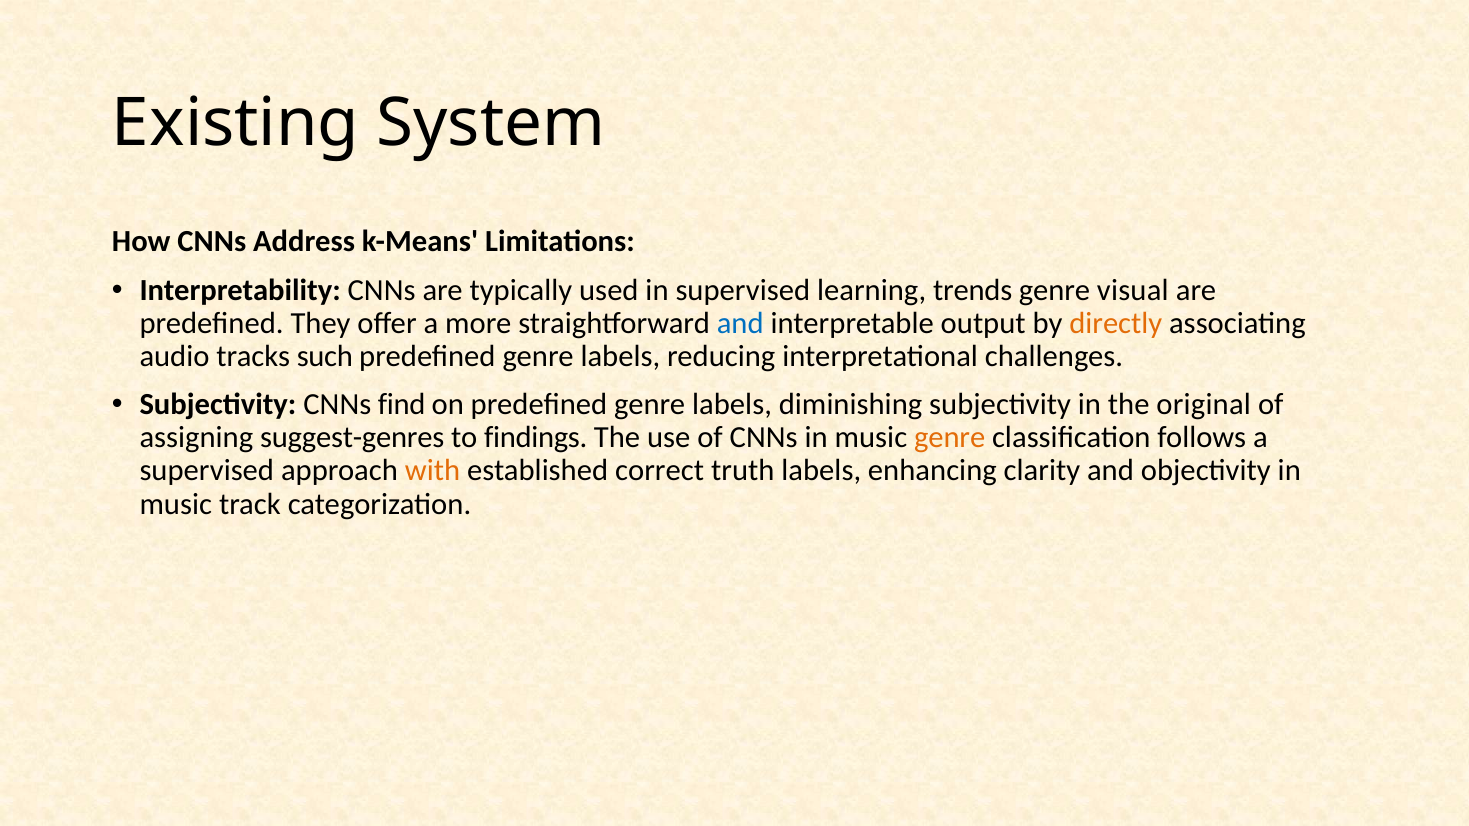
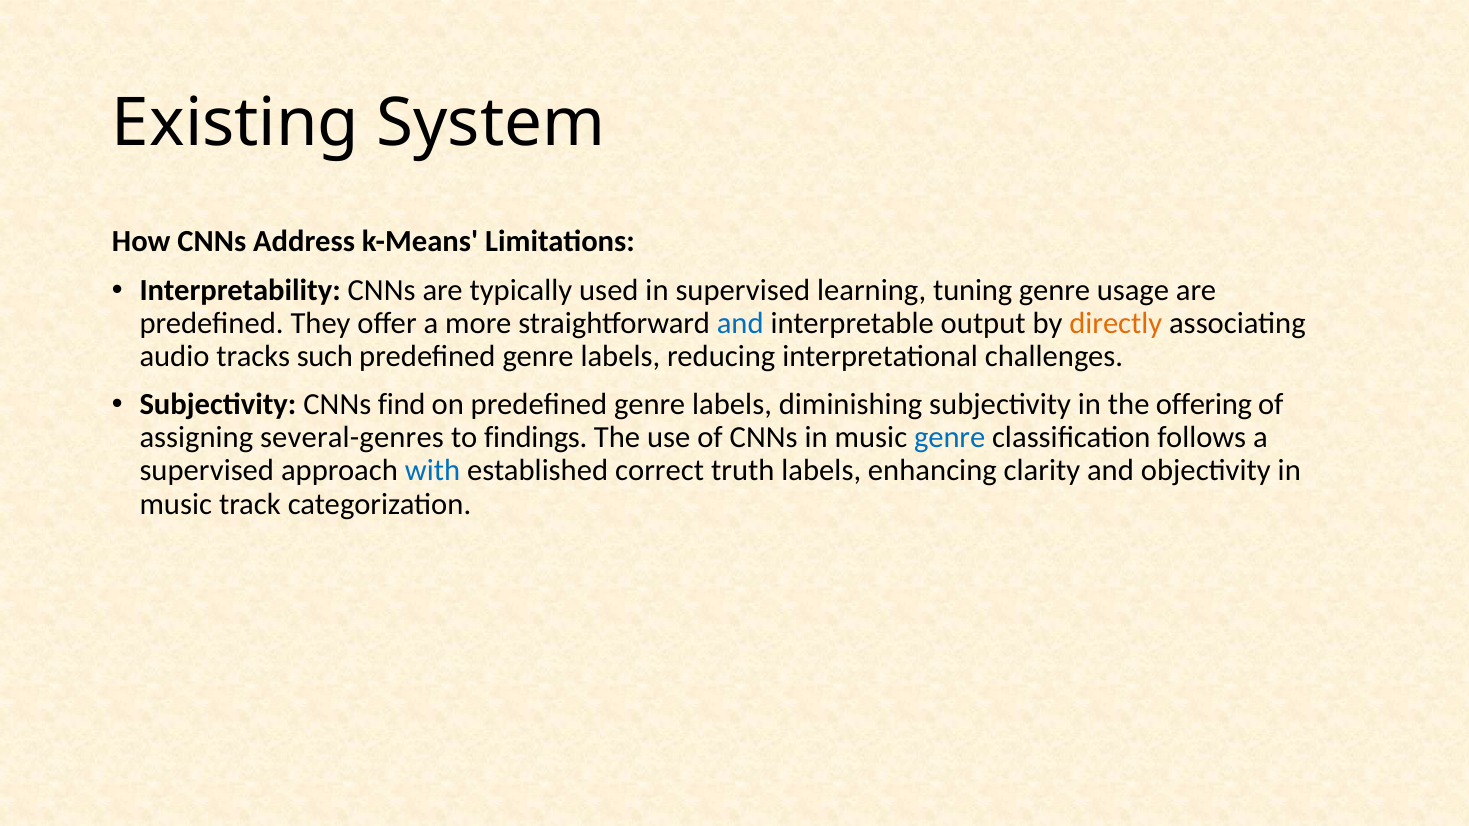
trends: trends -> tuning
visual: visual -> usage
original: original -> offering
suggest-genres: suggest-genres -> several-genres
genre at (950, 438) colour: orange -> blue
with colour: orange -> blue
